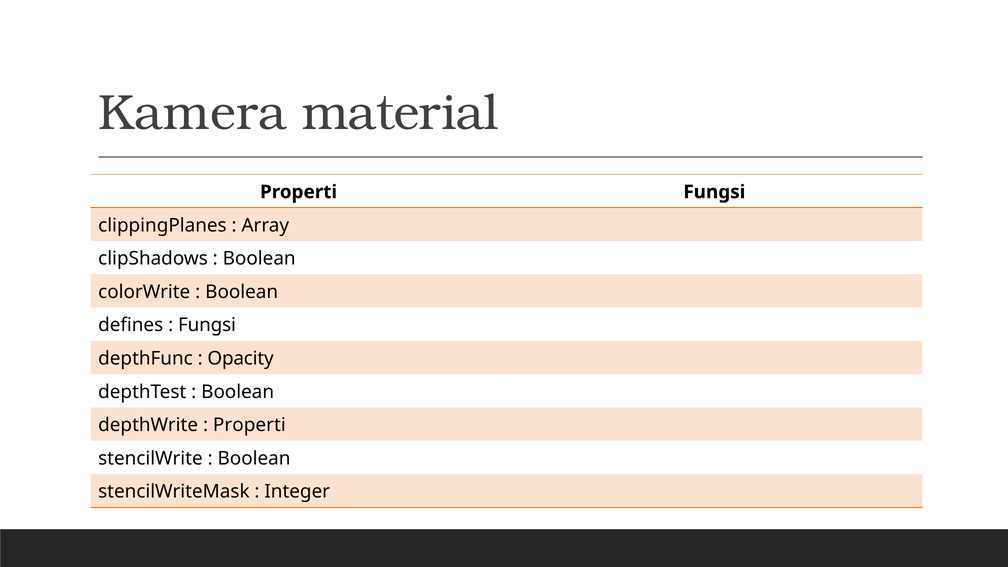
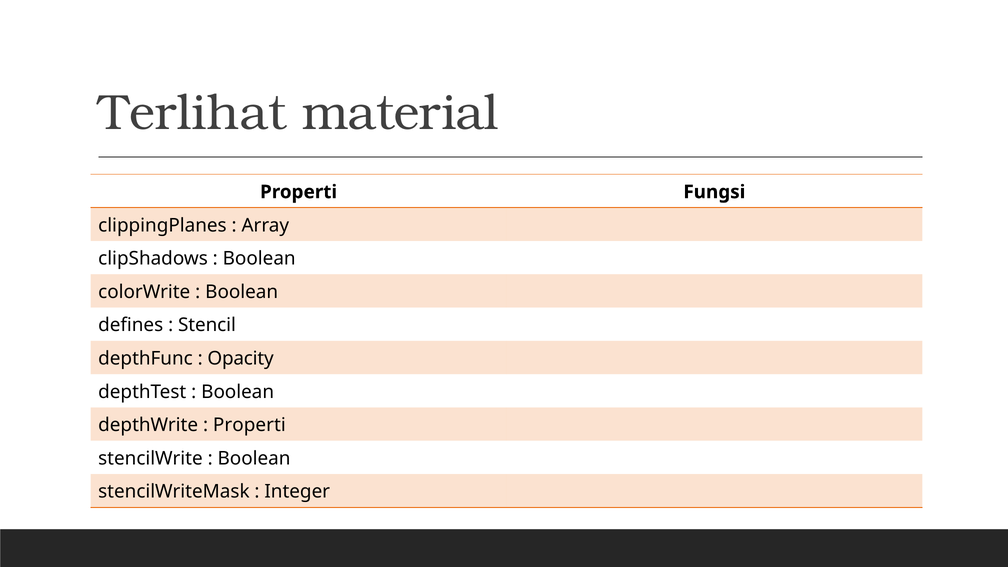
Kamera: Kamera -> Terlihat
Fungsi at (207, 325): Fungsi -> Stencil
